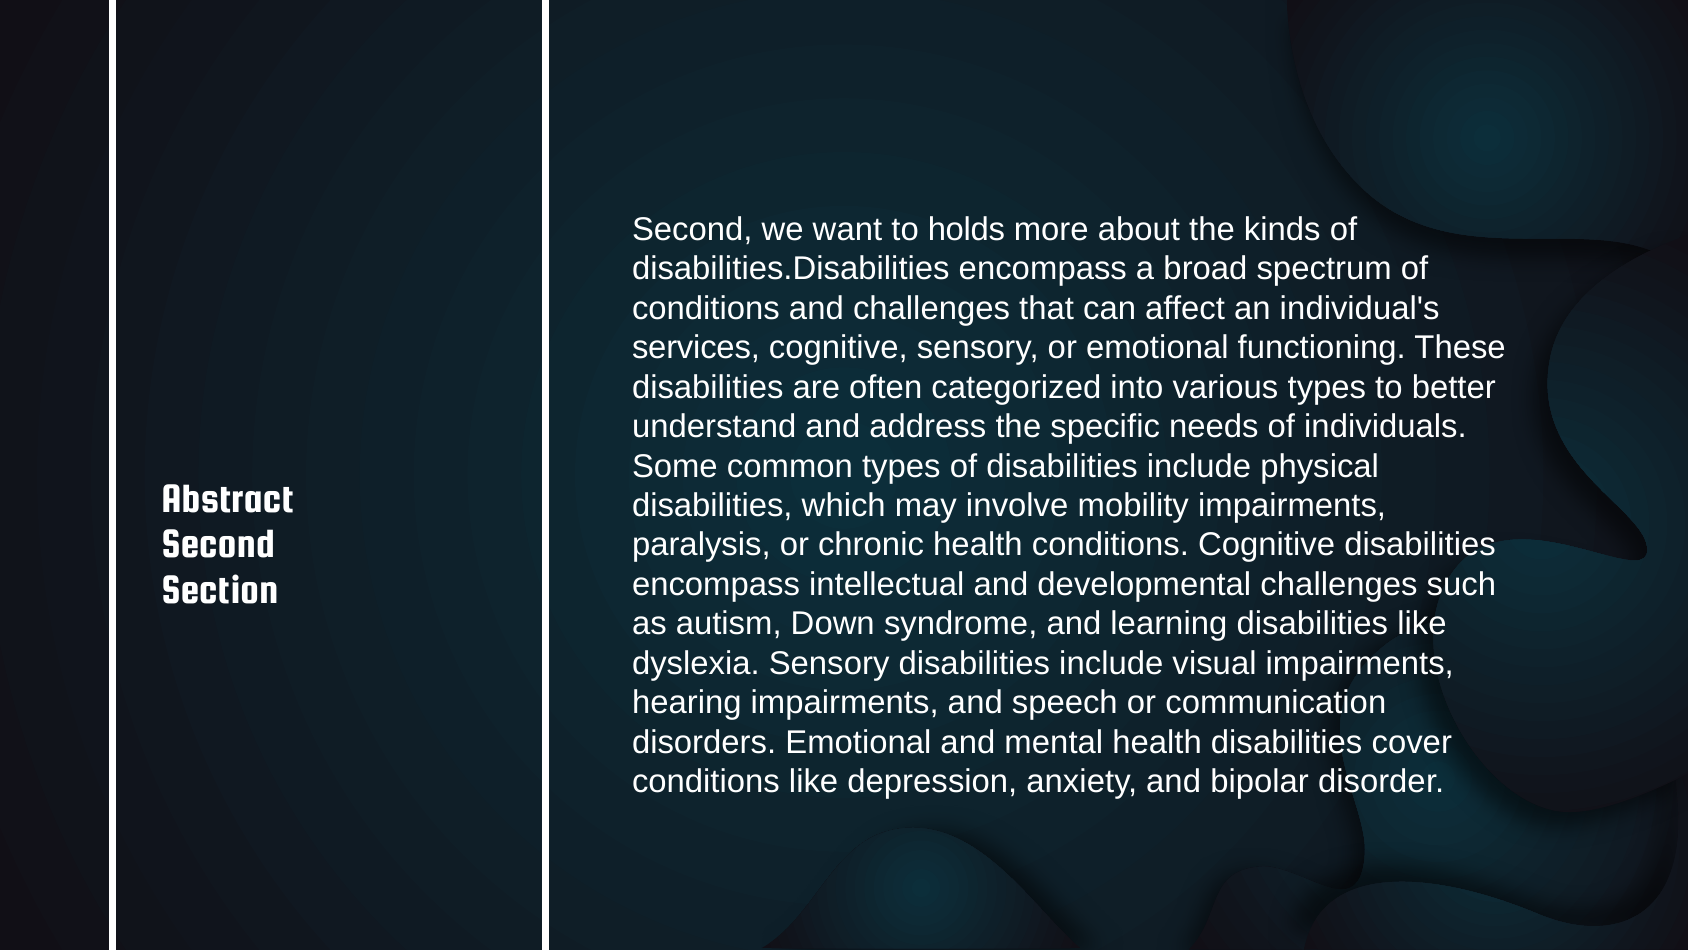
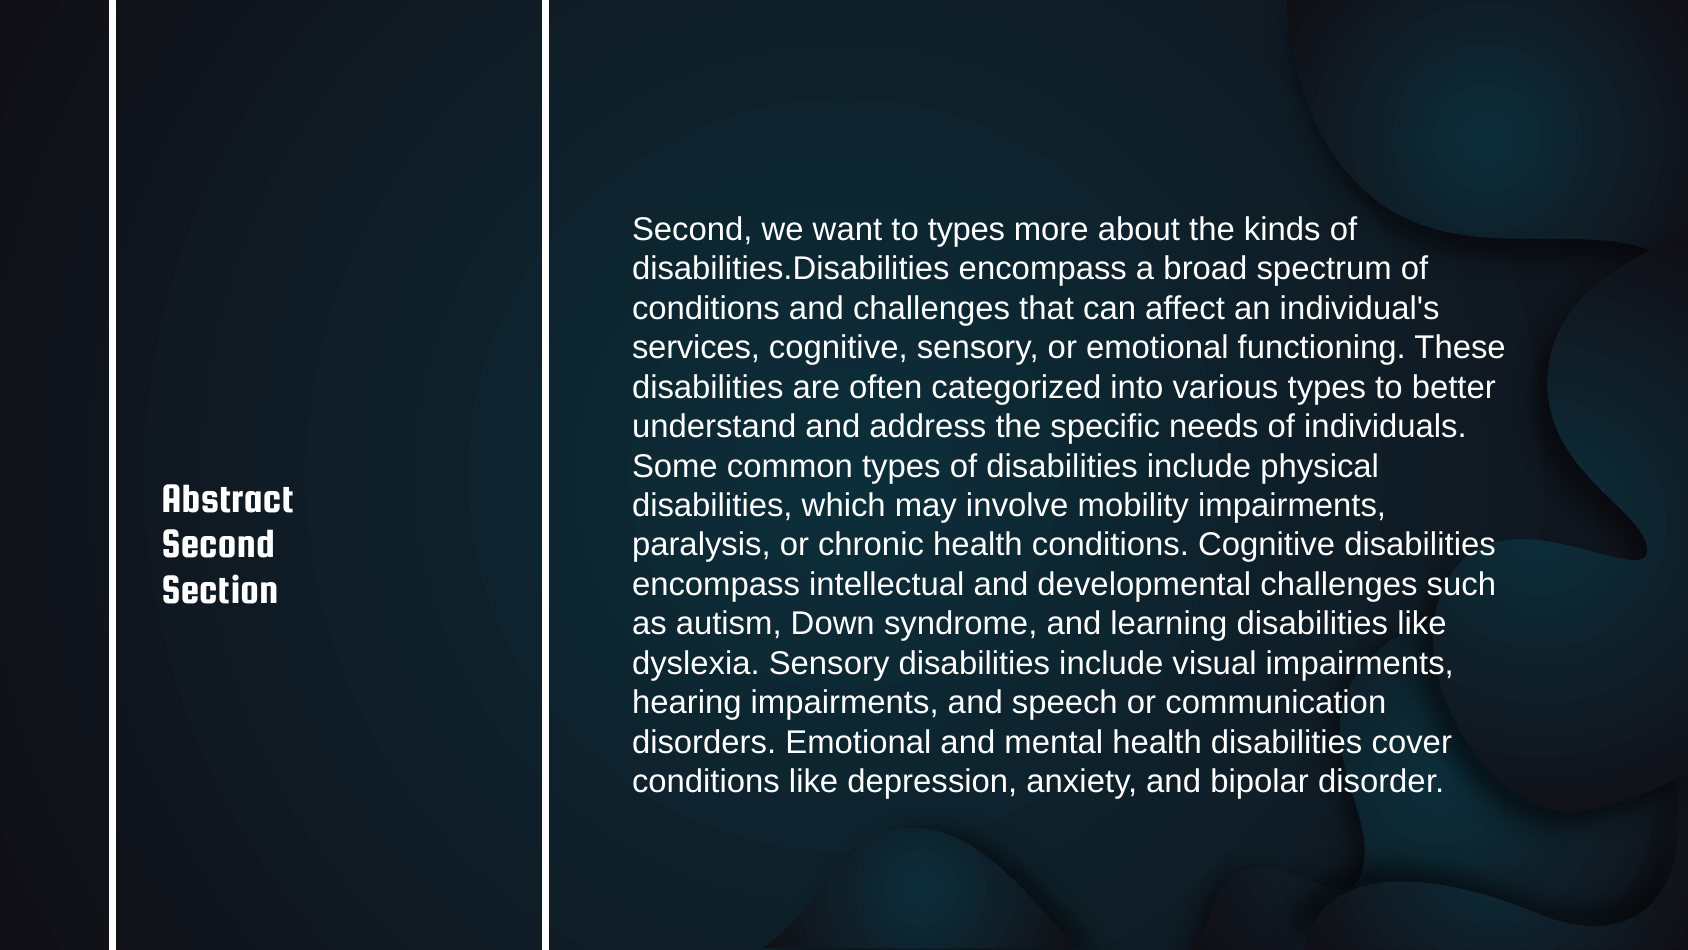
to holds: holds -> types
